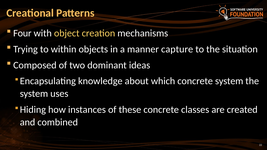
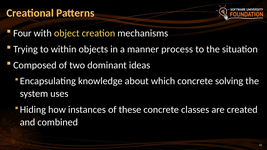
capture: capture -> process
concrete system: system -> solving
